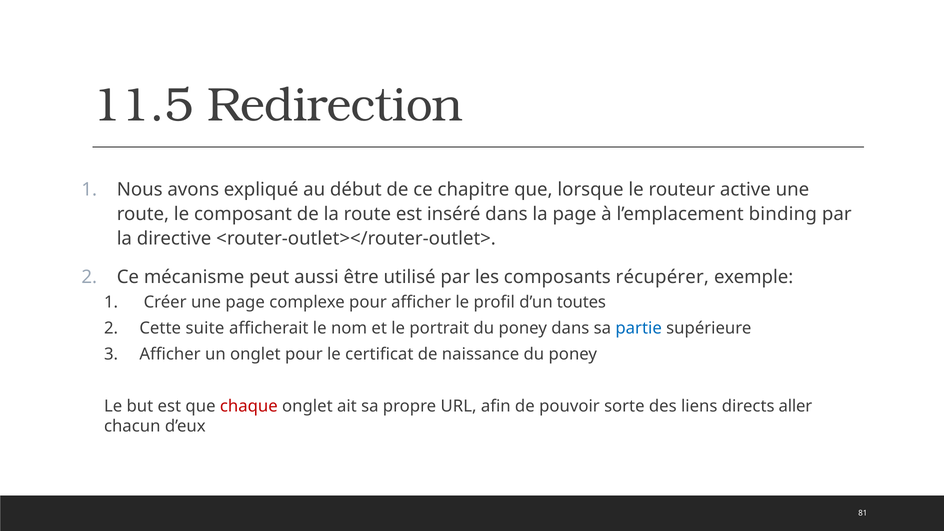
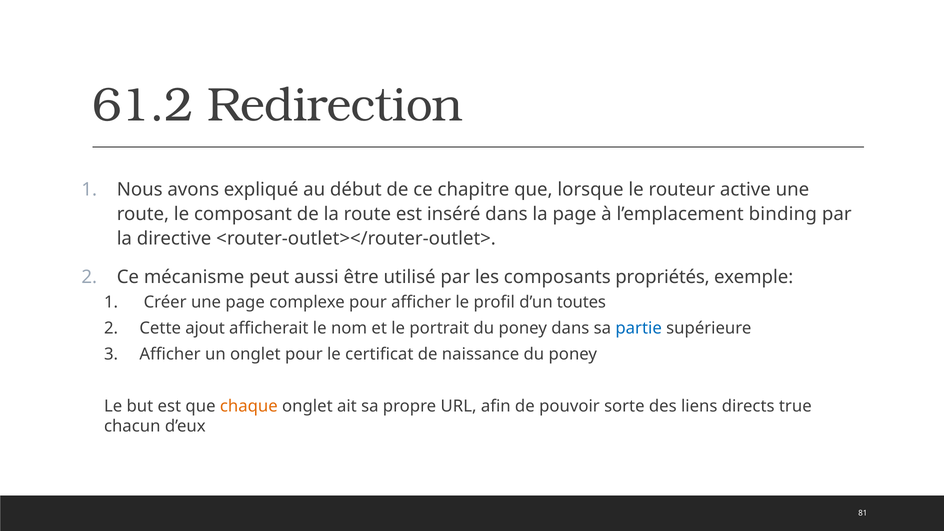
11.5: 11.5 -> 61.2
récupérer: récupérer -> propriétés
suite: suite -> ajout
chaque colour: red -> orange
aller: aller -> true
